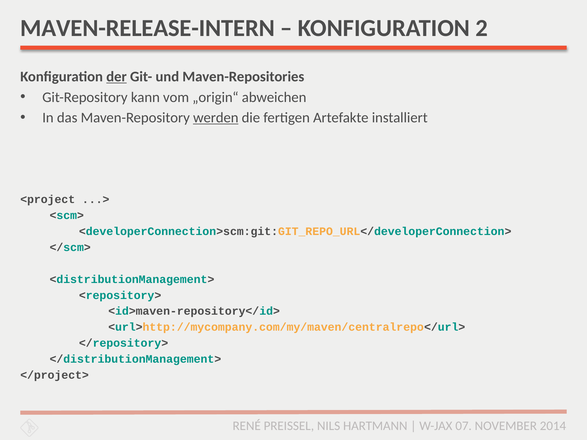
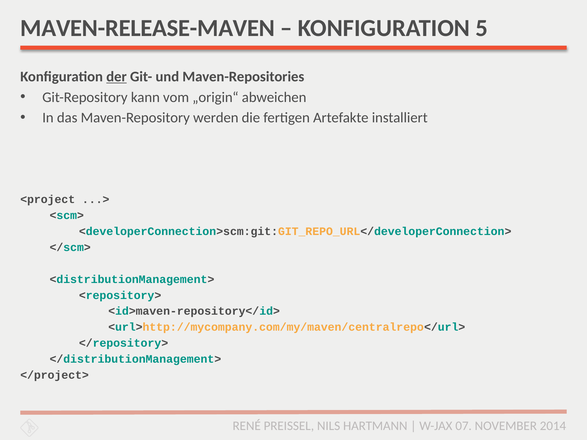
MAVEN-RELEASE-INTERN: MAVEN-RELEASE-INTERN -> MAVEN-RELEASE-MAVEN
2: 2 -> 5
werden underline: present -> none
